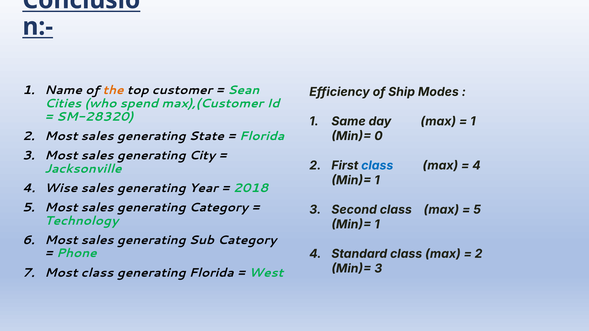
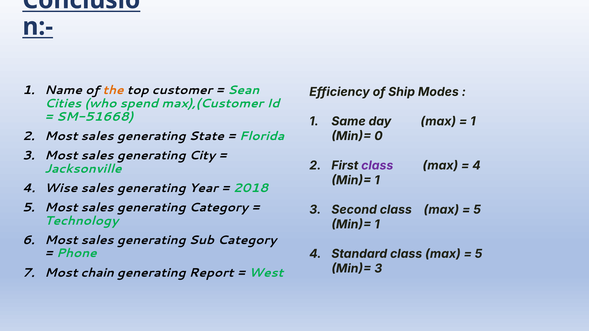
SM-28320: SM-28320 -> SM-51668
class at (377, 166) colour: blue -> purple
2 at (479, 254): 2 -> 5
Most class: class -> chain
generating Florida: Florida -> Report
